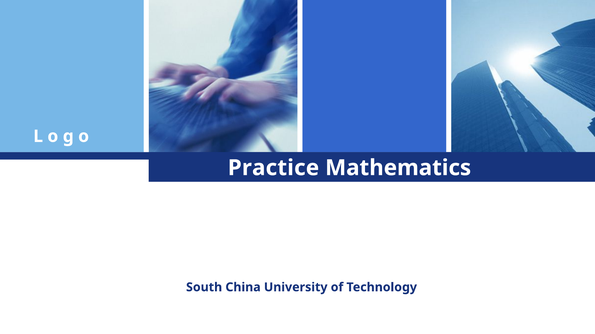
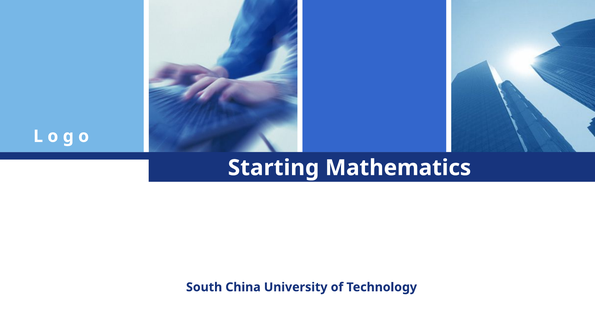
Practice: Practice -> Starting
